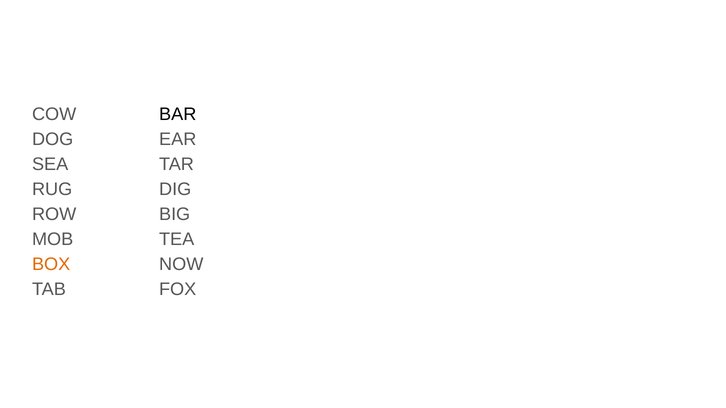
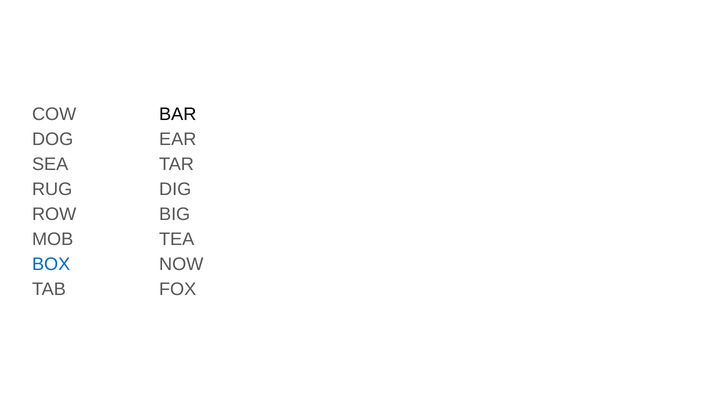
BOX colour: orange -> blue
